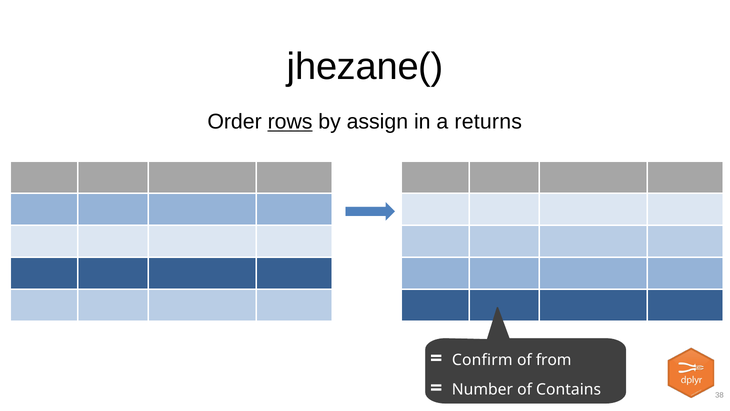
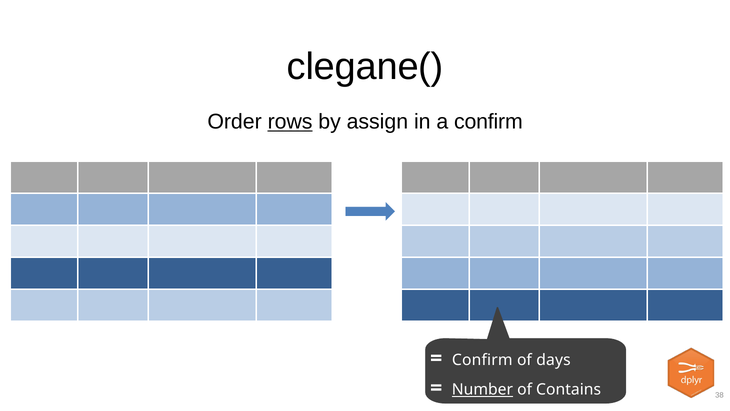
jhezane(: jhezane( -> clegane(
a returns: returns -> confirm
from: from -> days
Number underline: none -> present
